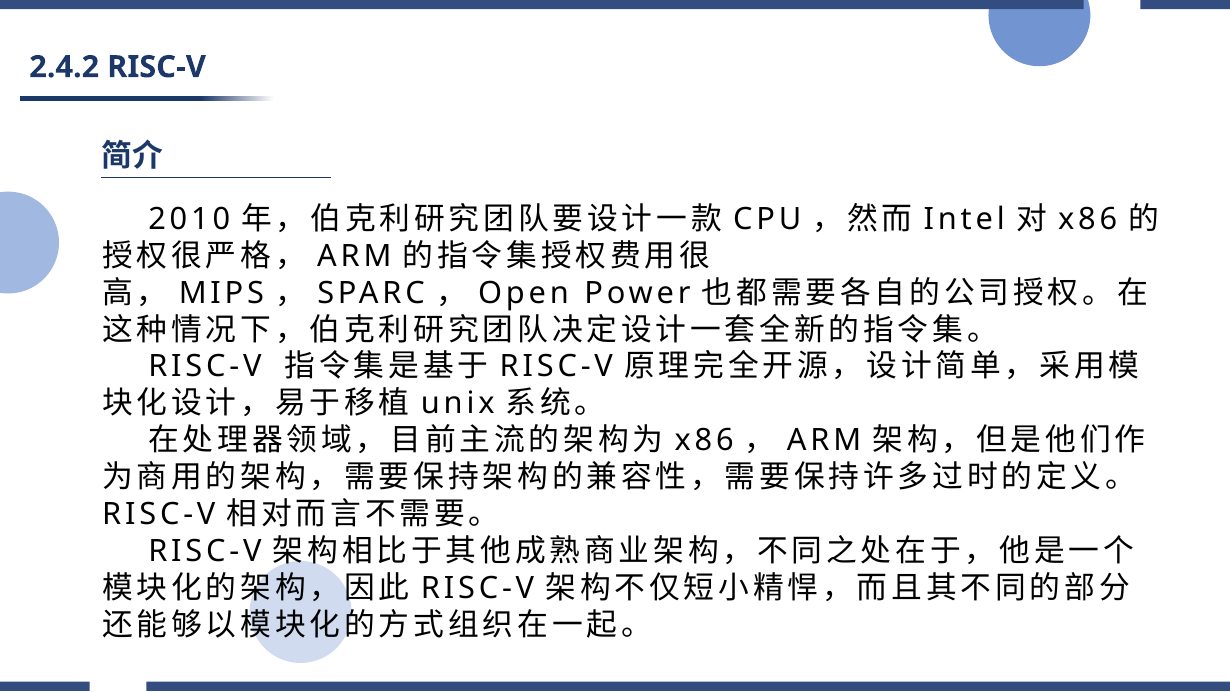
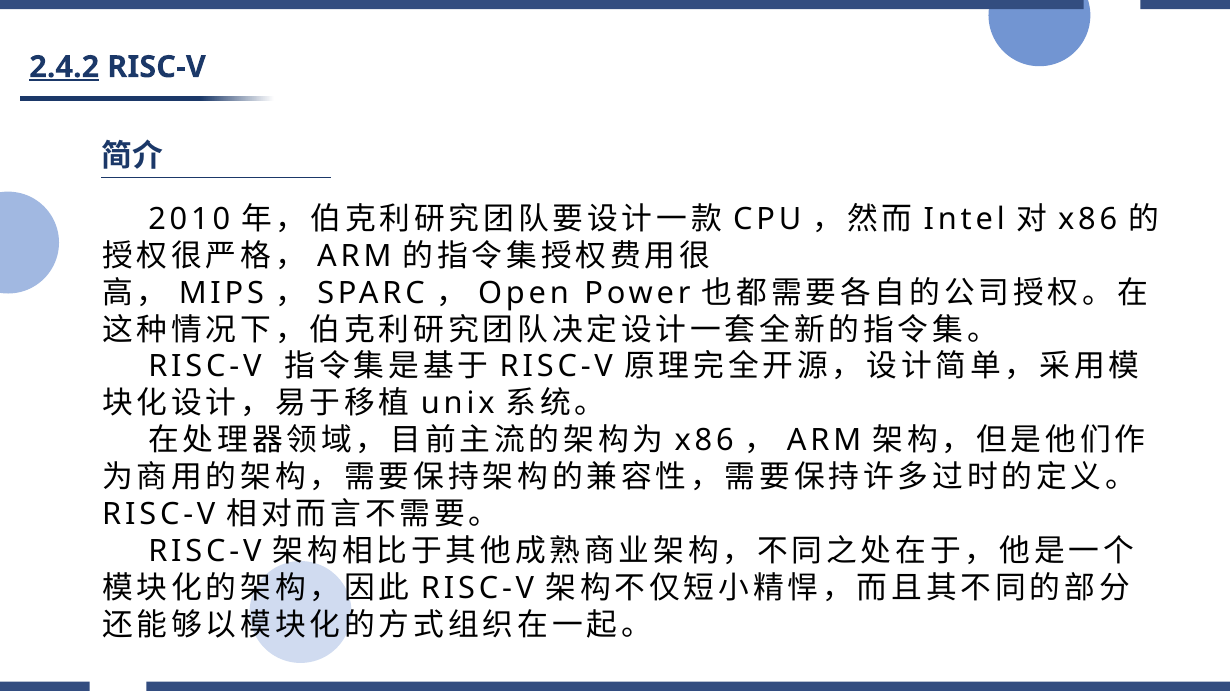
2.4.2 underline: none -> present
